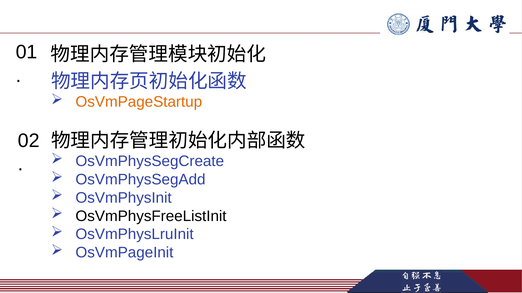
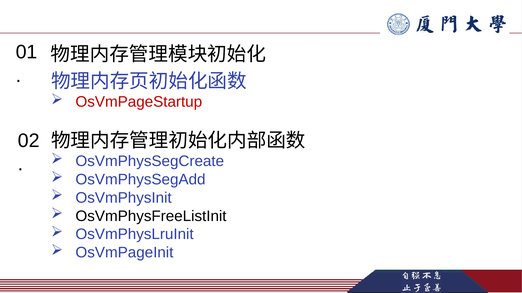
OsVmPageStartup colour: orange -> red
